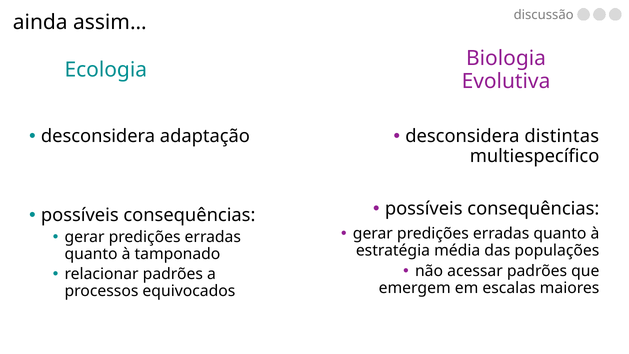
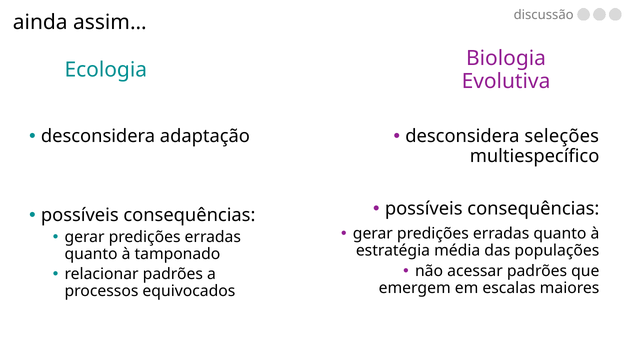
distintas: distintas -> seleções
